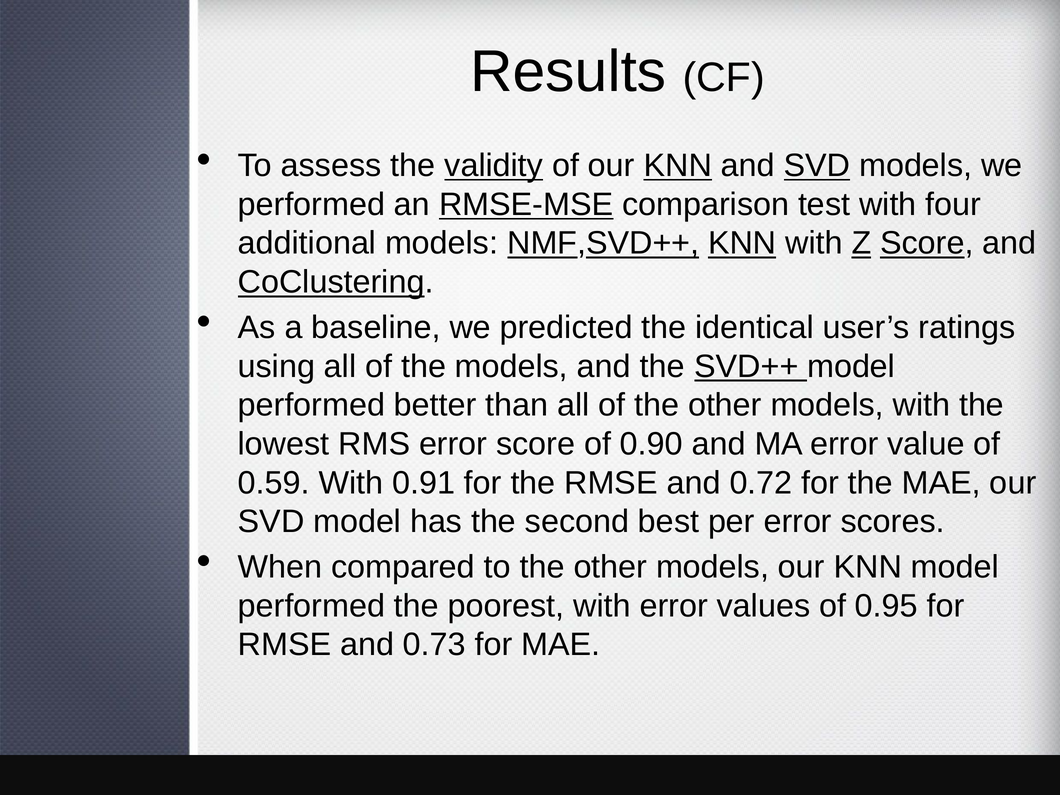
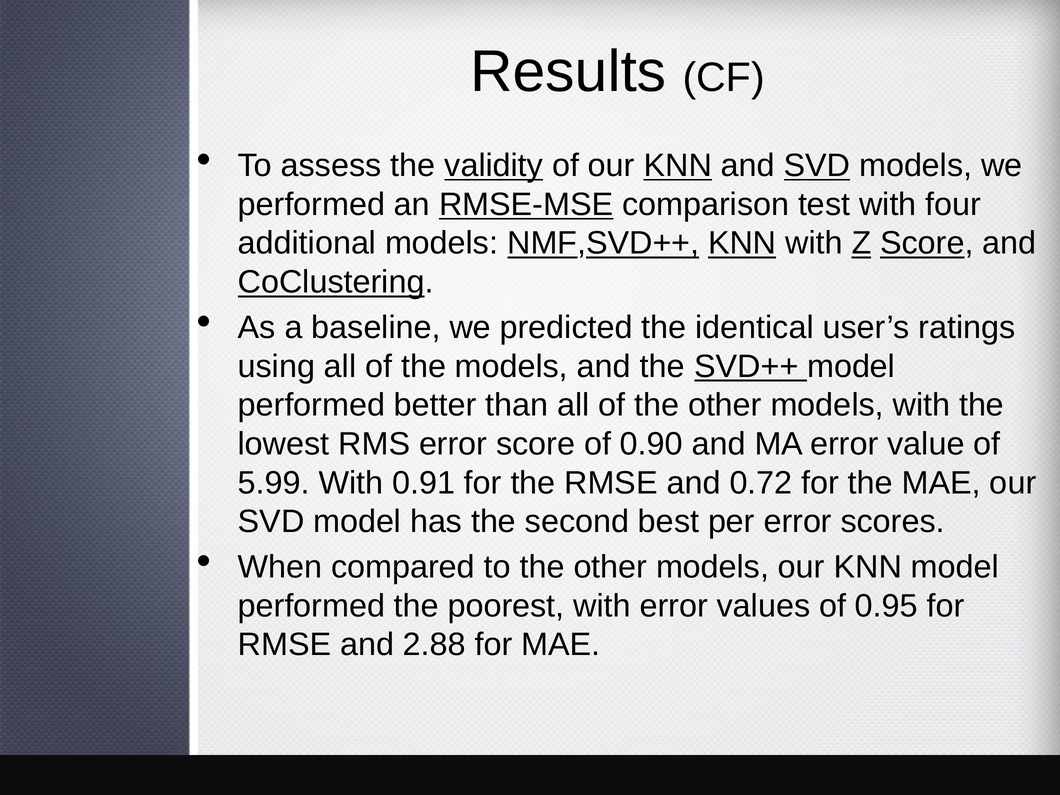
0.59: 0.59 -> 5.99
0.73: 0.73 -> 2.88
